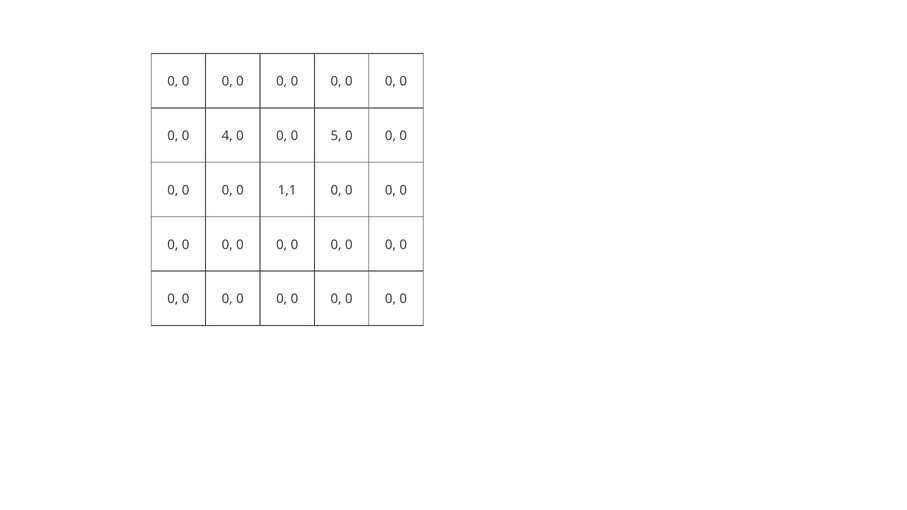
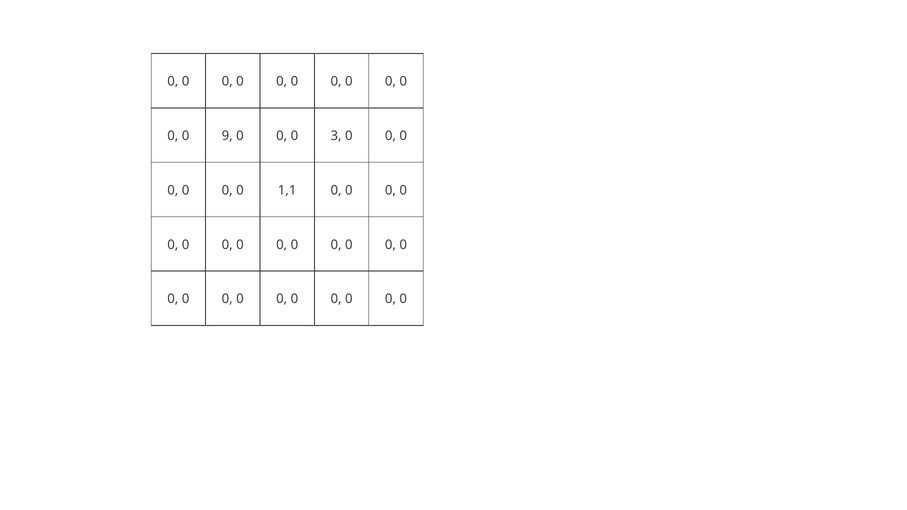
4: 4 -> 9
5: 5 -> 3
